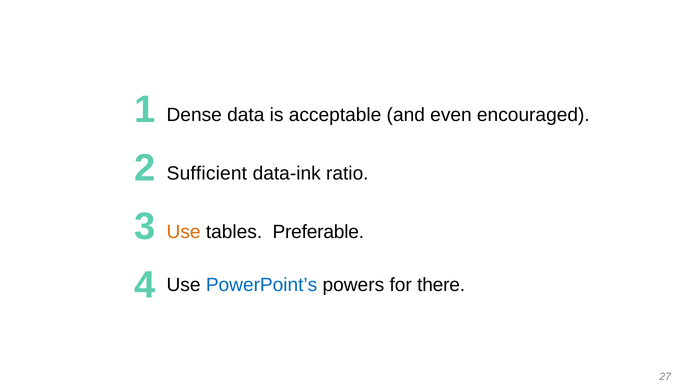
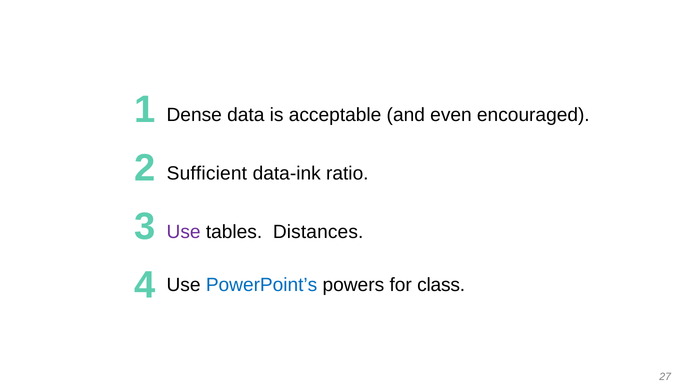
Use at (184, 232) colour: orange -> purple
Preferable: Preferable -> Distances
there: there -> class
